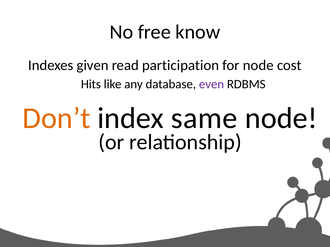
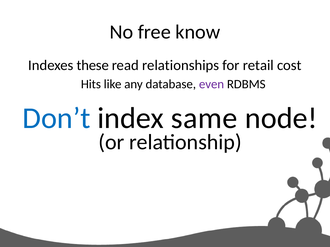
given: given -> these
participation: participation -> relationships
for node: node -> retail
Don’t colour: orange -> blue
